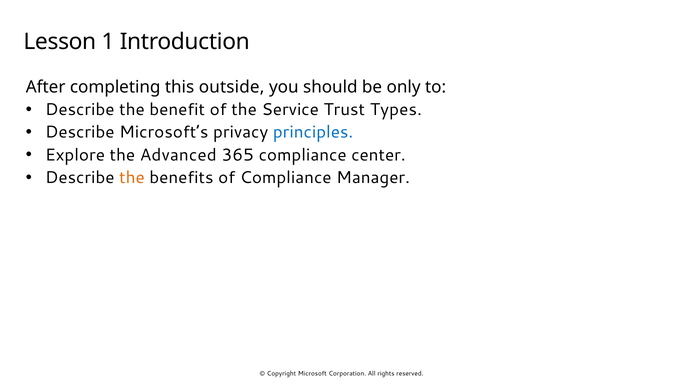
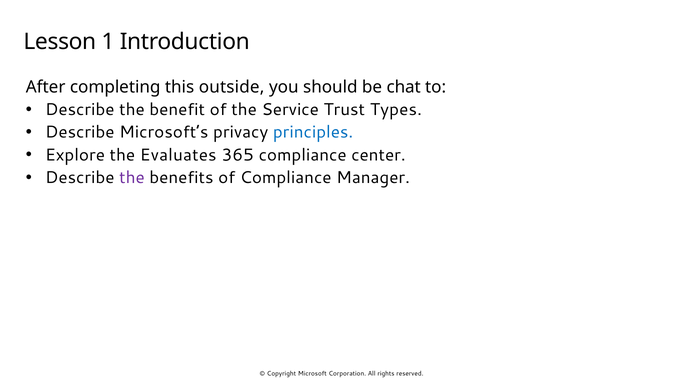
only: only -> chat
Advanced: Advanced -> Evaluates
the at (132, 178) colour: orange -> purple
